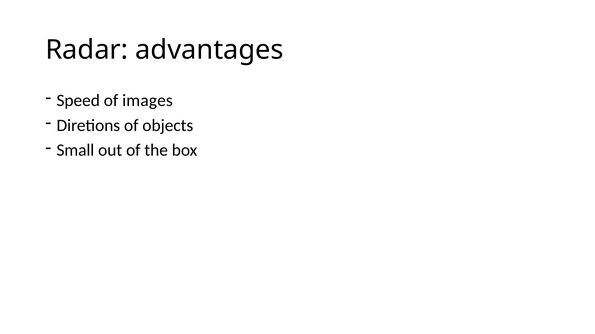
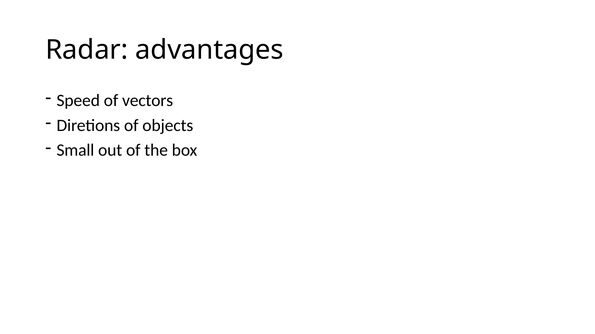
images: images -> vectors
